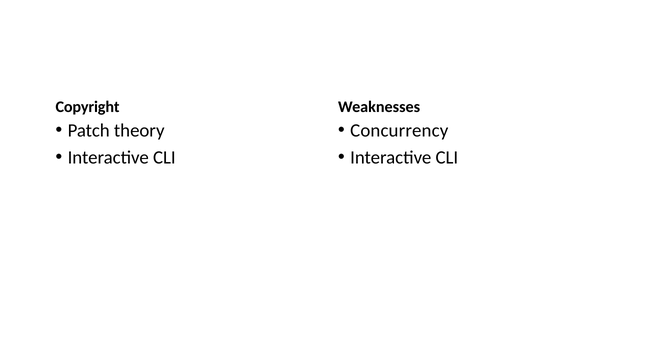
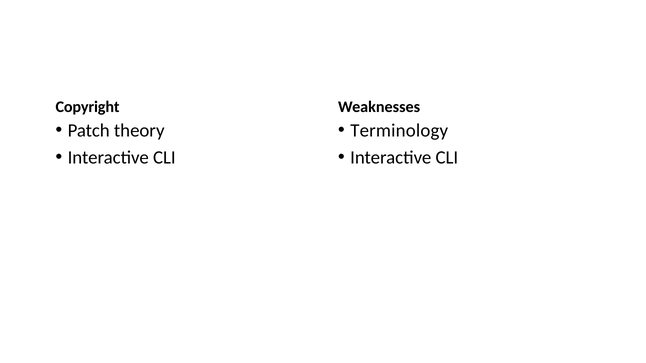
Concurrency: Concurrency -> Terminology
